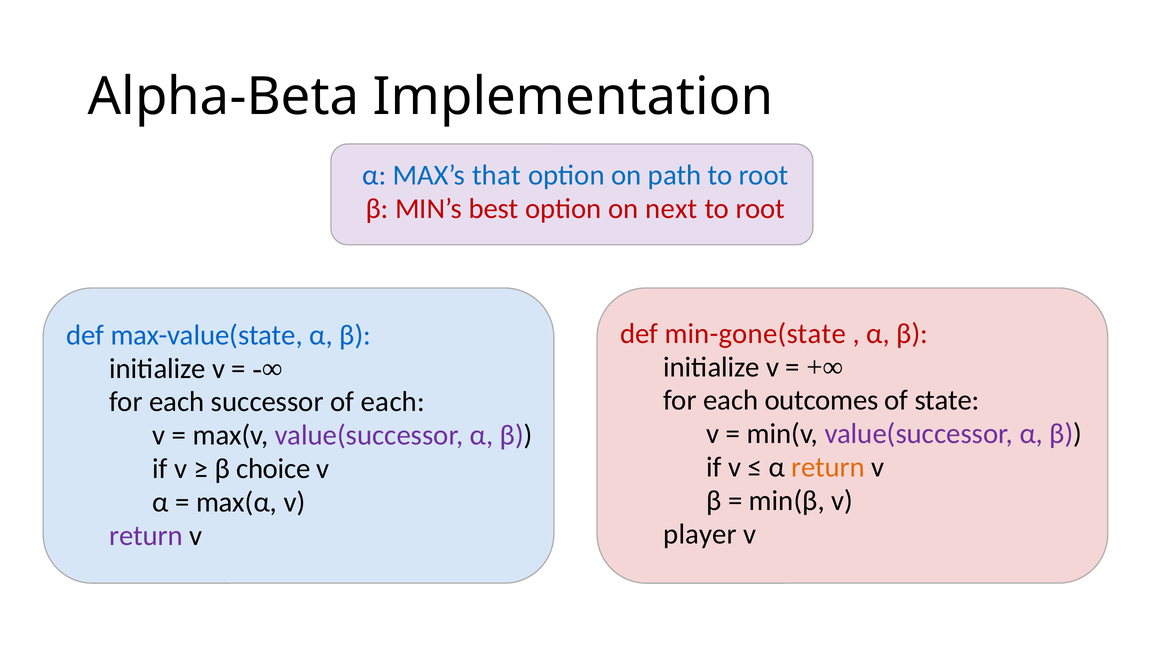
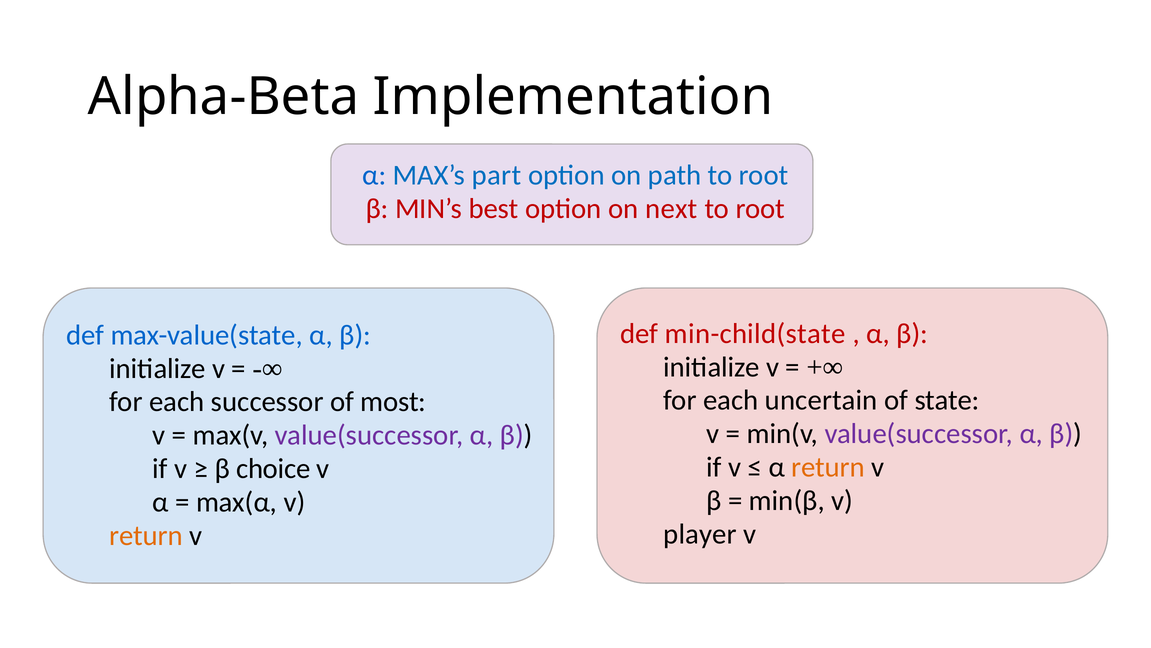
that: that -> part
min-gone(state: min-gone(state -> min-child(state
outcomes: outcomes -> uncertain
of each: each -> most
return at (146, 535) colour: purple -> orange
